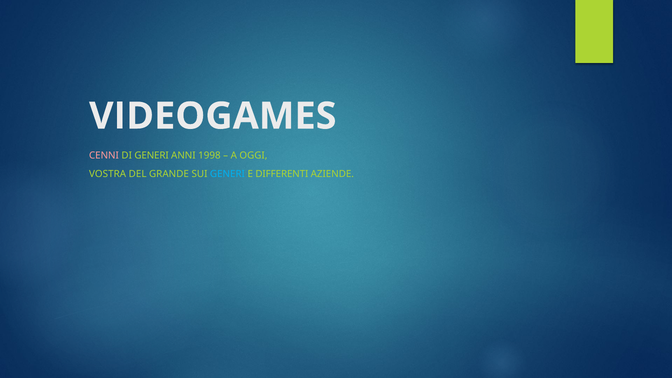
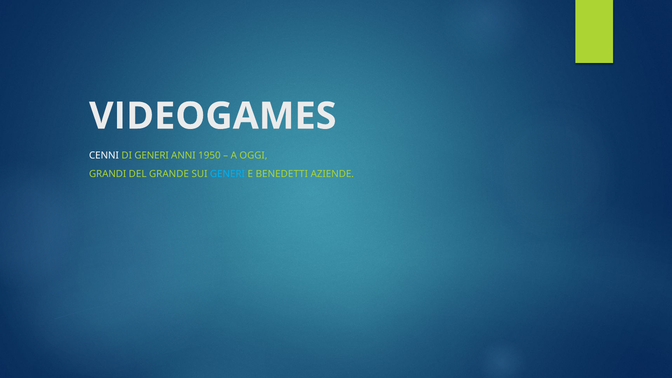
CENNI colour: pink -> white
1998: 1998 -> 1950
VOSTRA: VOSTRA -> GRANDI
DIFFERENTI: DIFFERENTI -> BENEDETTI
